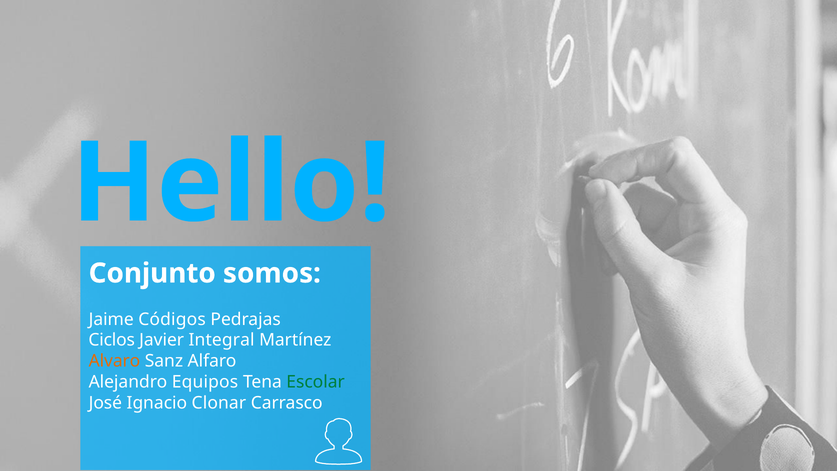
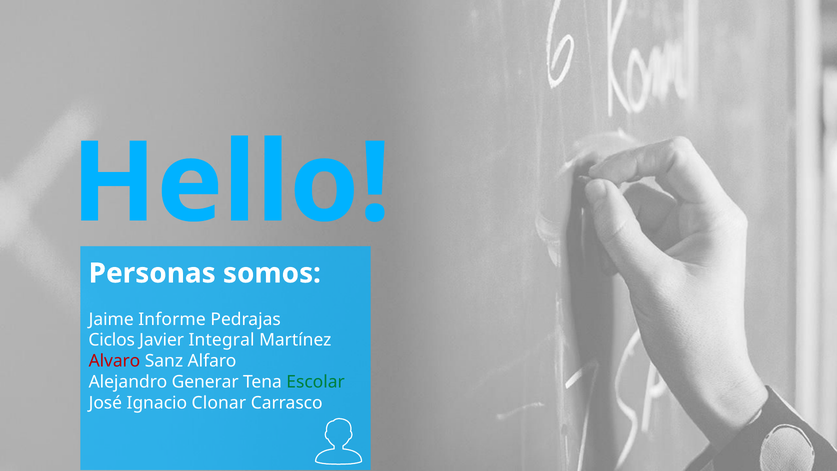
Conjunto: Conjunto -> Personas
Códigos: Códigos -> Informe
Alvaro colour: orange -> red
Equipos: Equipos -> Generar
